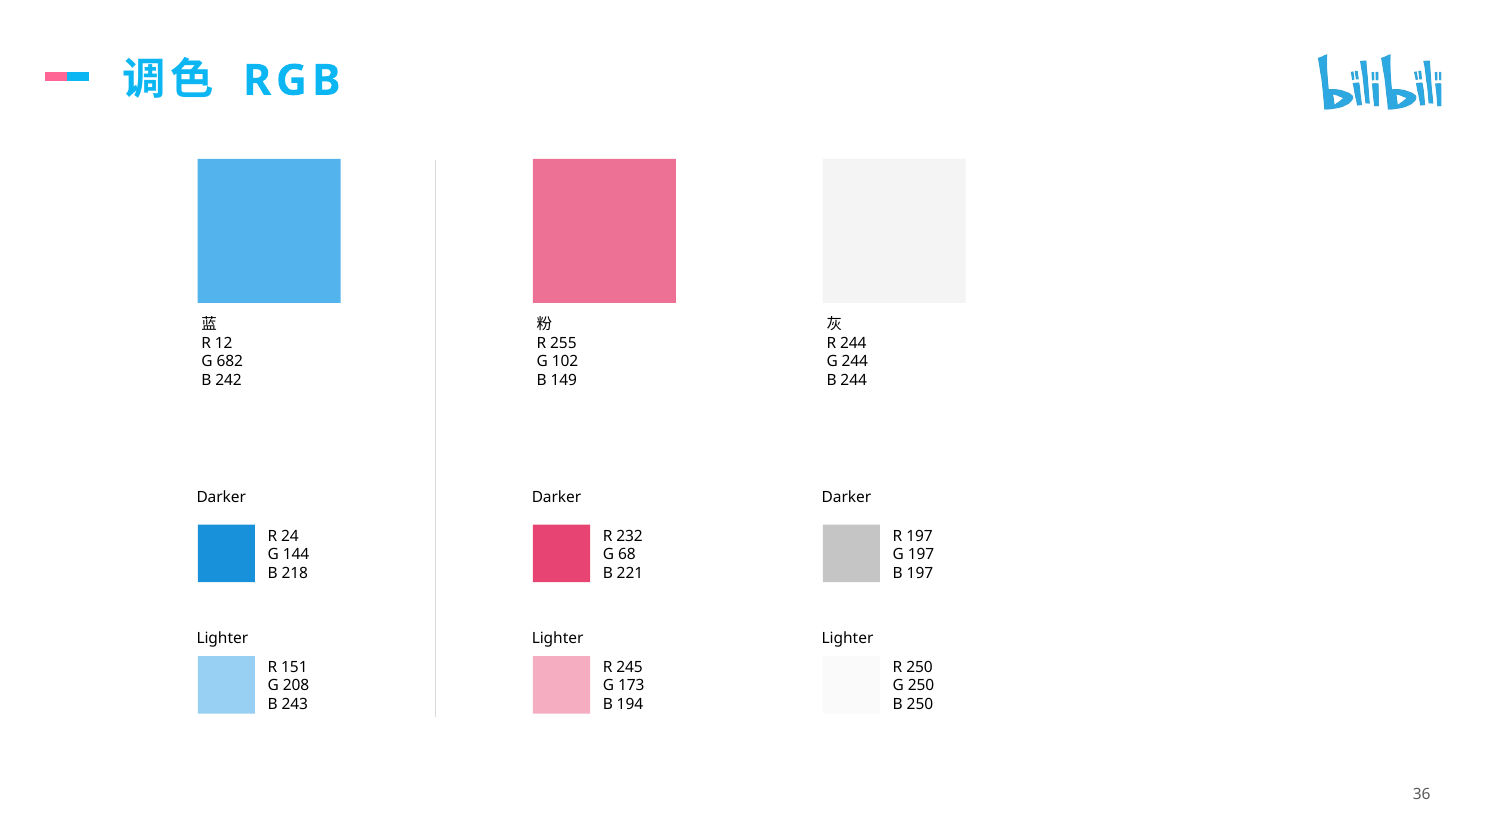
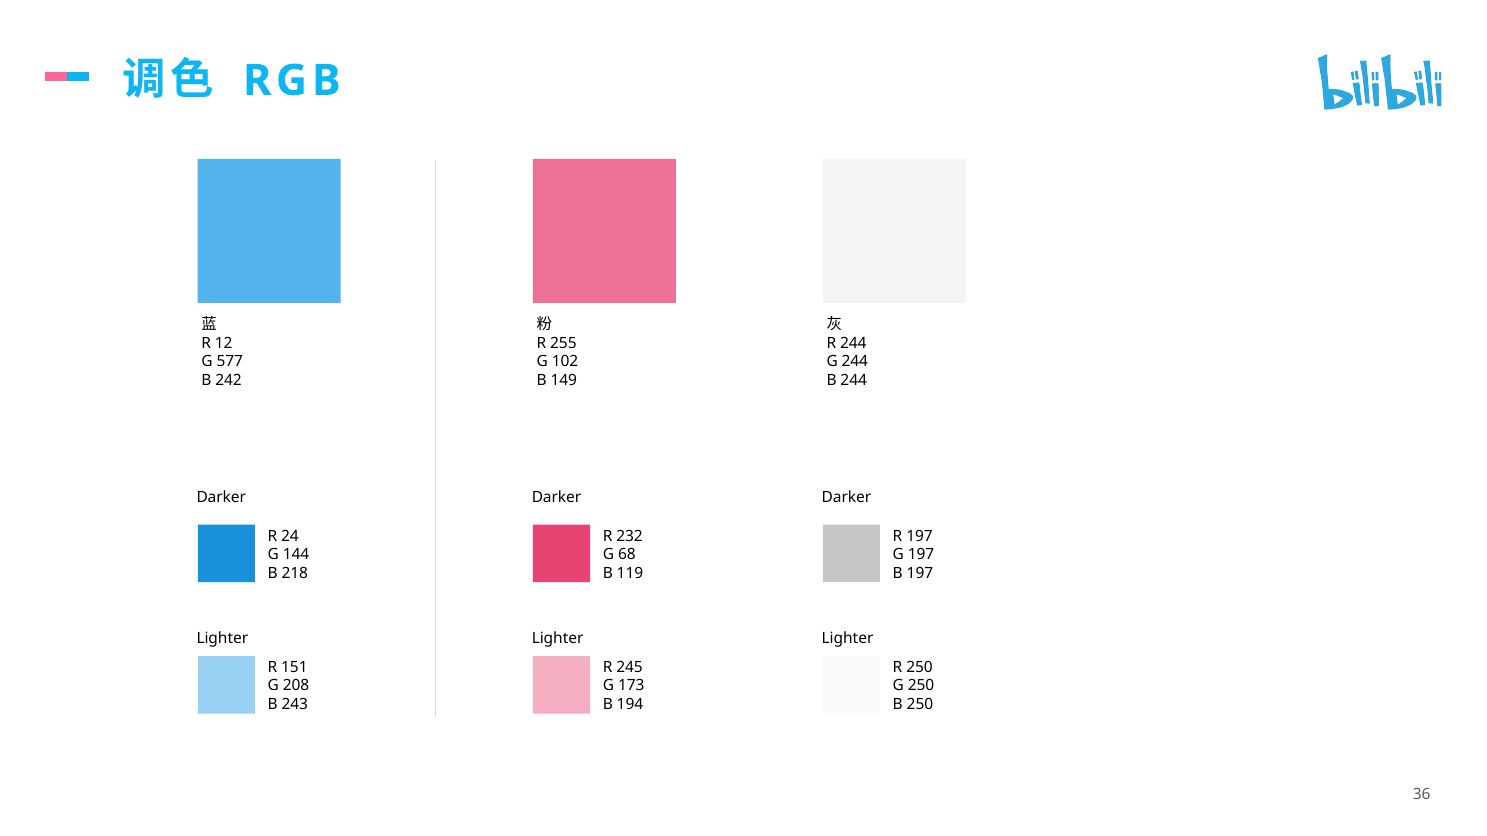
682: 682 -> 577
221: 221 -> 119
